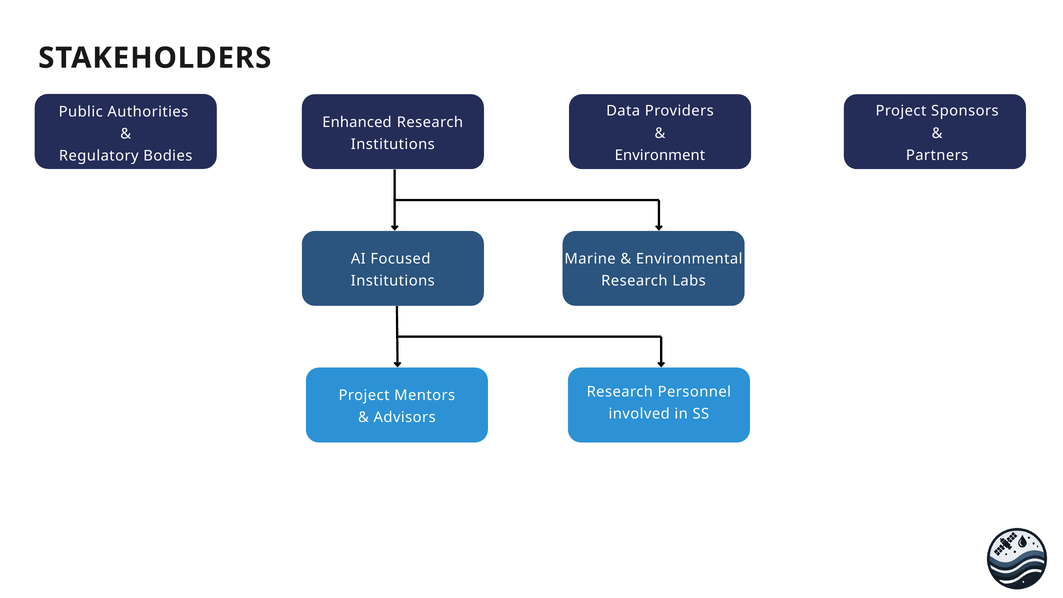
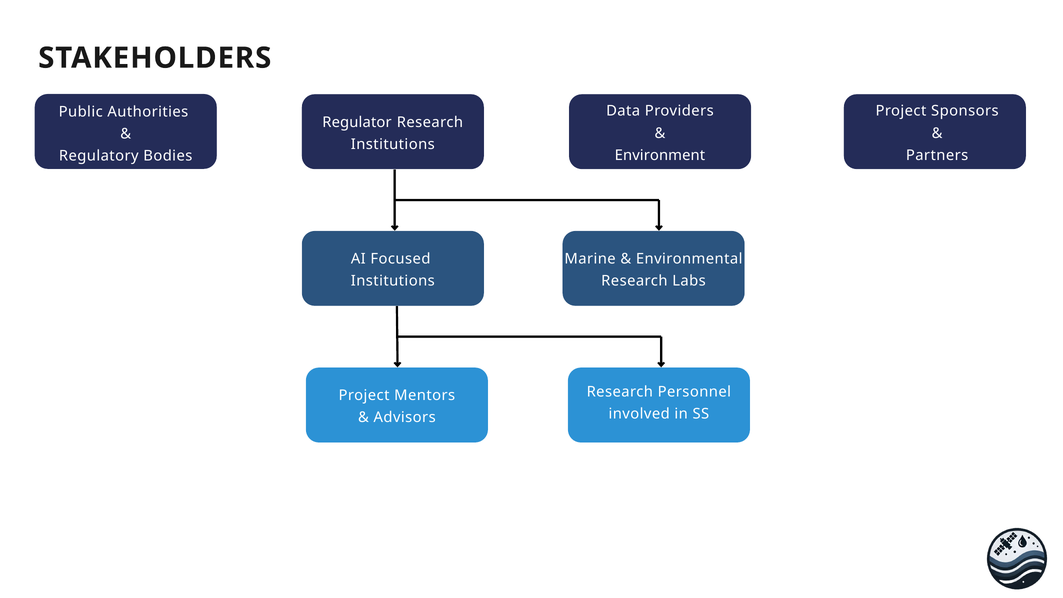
Enhanced: Enhanced -> Regulator
